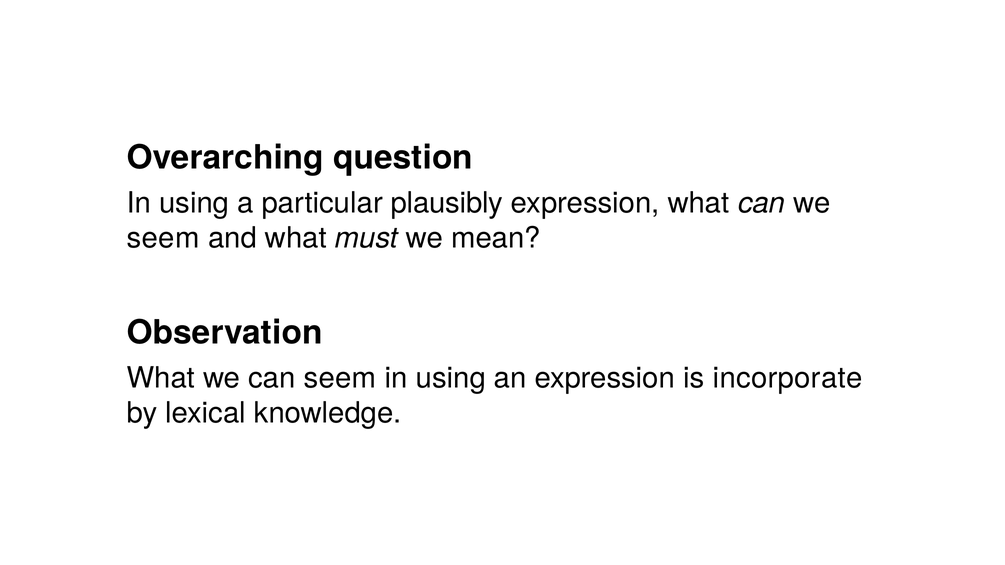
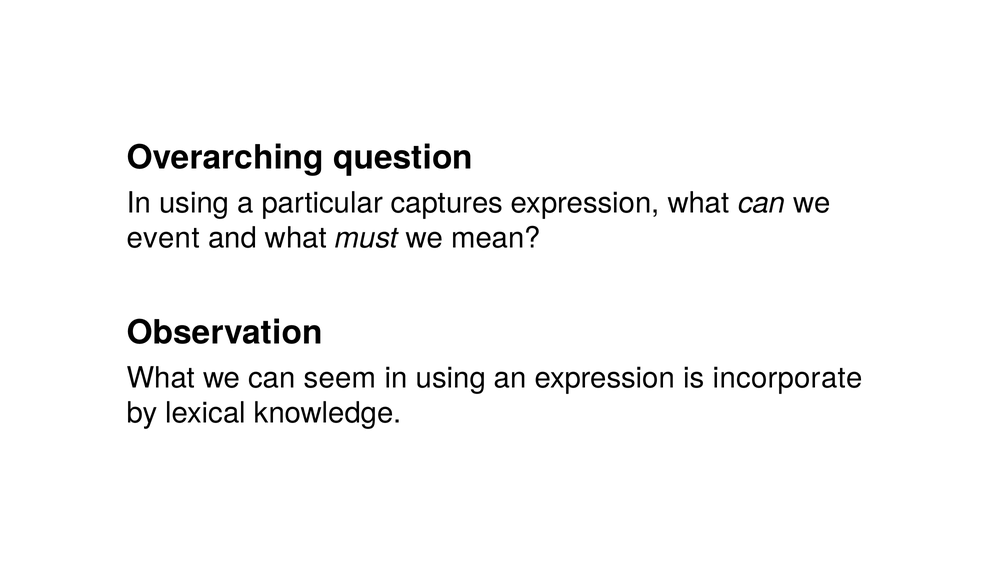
plausibly: plausibly -> captures
seem at (163, 238): seem -> event
